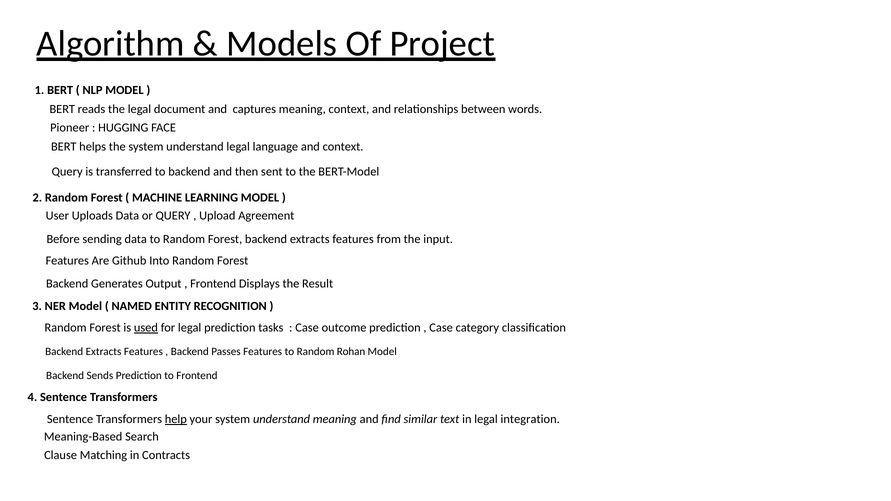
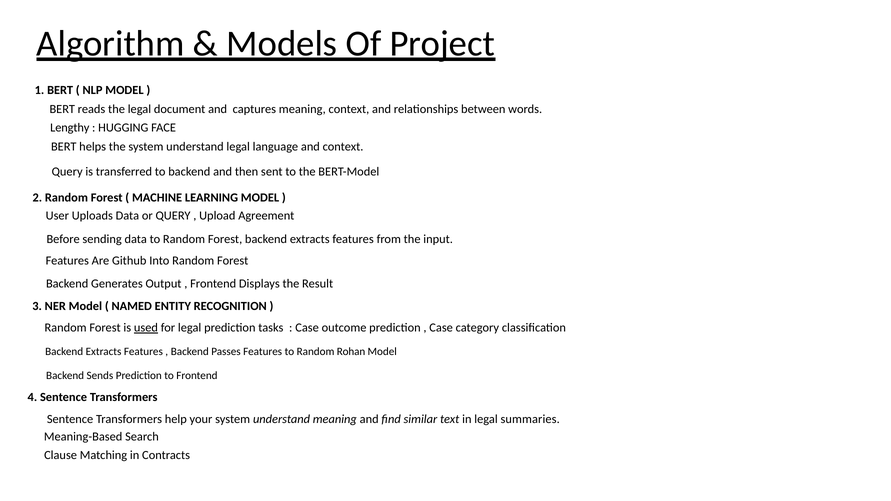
Pioneer: Pioneer -> Lengthy
help underline: present -> none
integration: integration -> summaries
